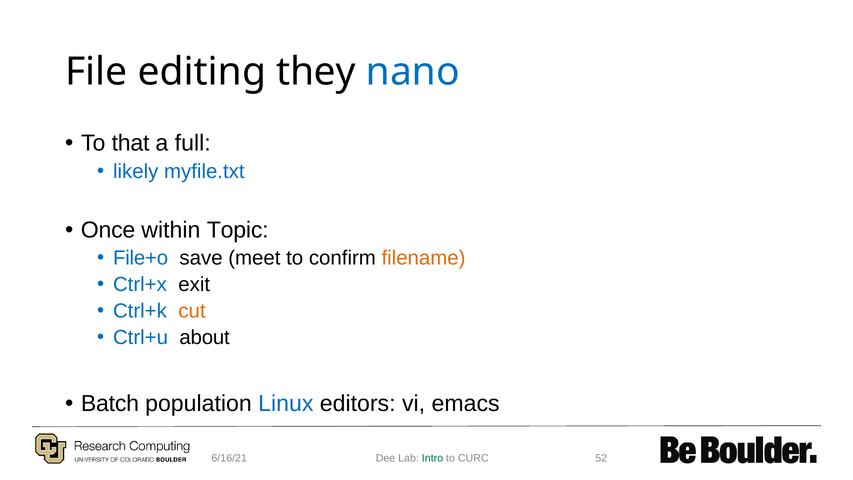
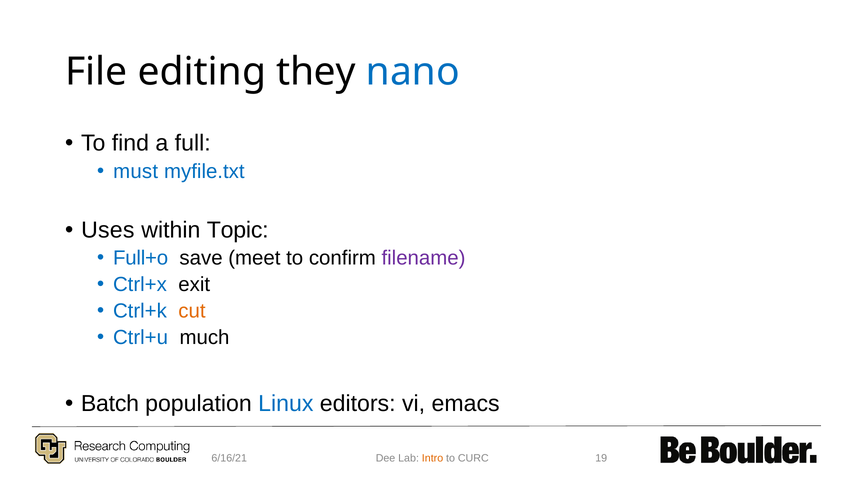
that: that -> find
likely: likely -> must
Once: Once -> Uses
File+o: File+o -> Full+o
filename colour: orange -> purple
about: about -> much
Intro colour: green -> orange
52: 52 -> 19
